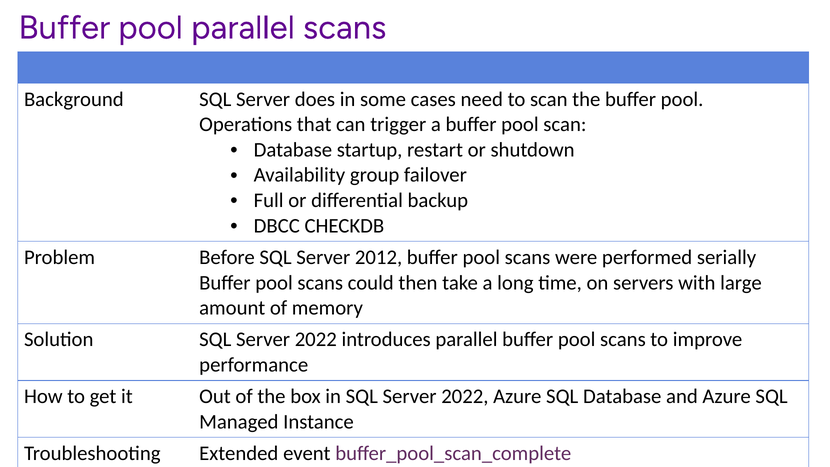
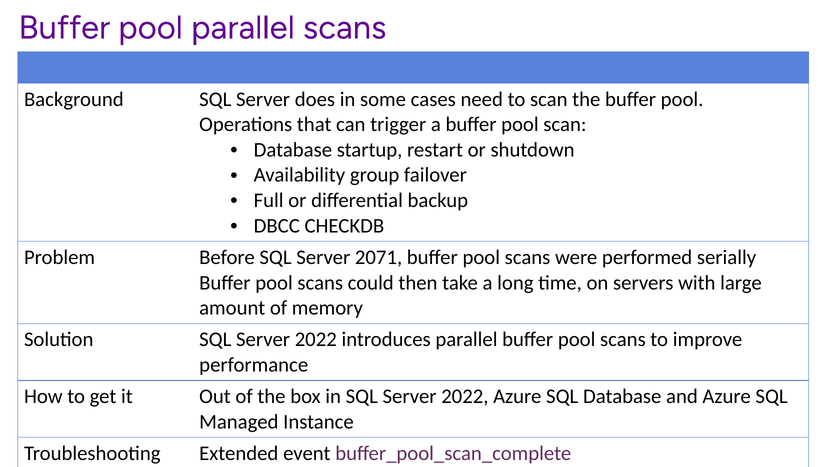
2012: 2012 -> 2071
